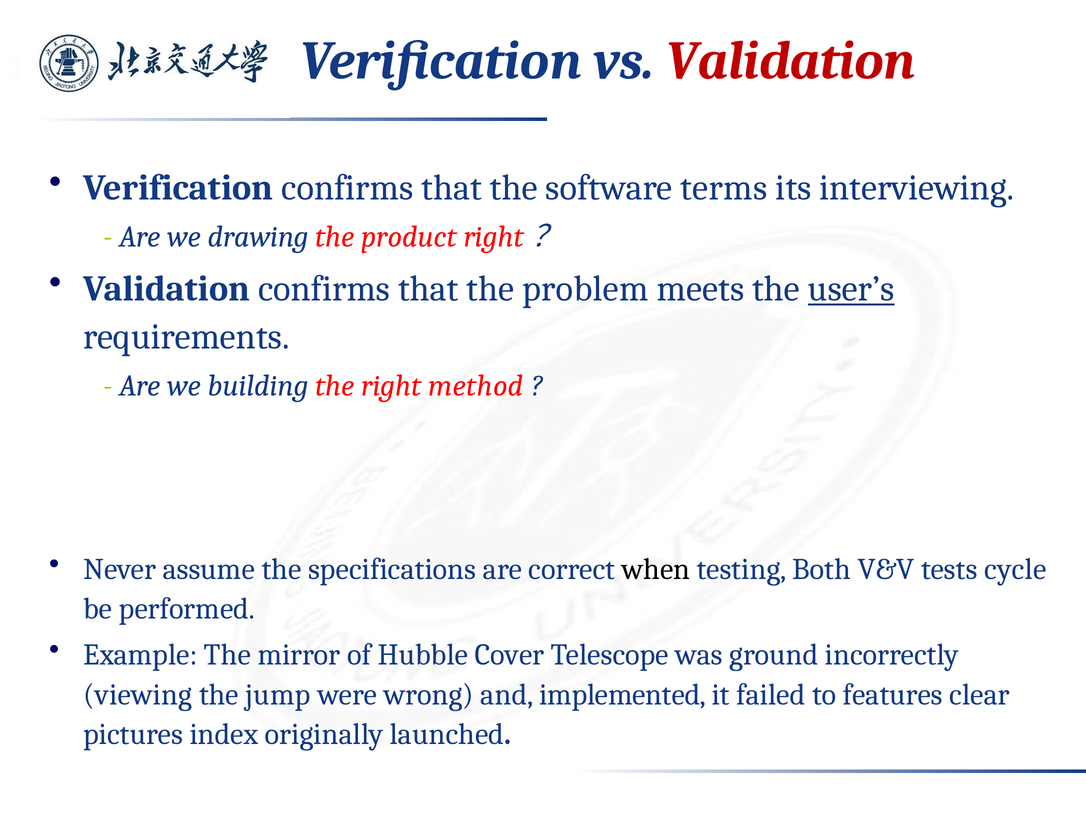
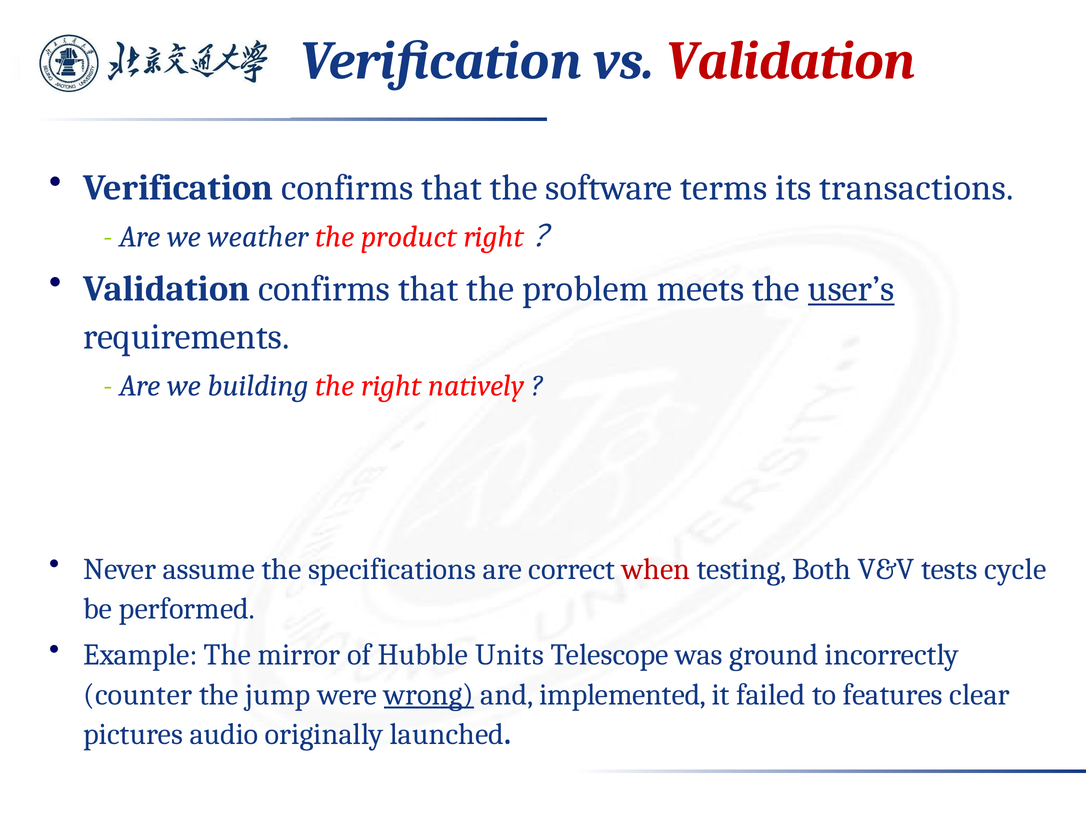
interviewing: interviewing -> transactions
drawing: drawing -> weather
method: method -> natively
when colour: black -> red
Cover: Cover -> Units
viewing: viewing -> counter
wrong underline: none -> present
index: index -> audio
